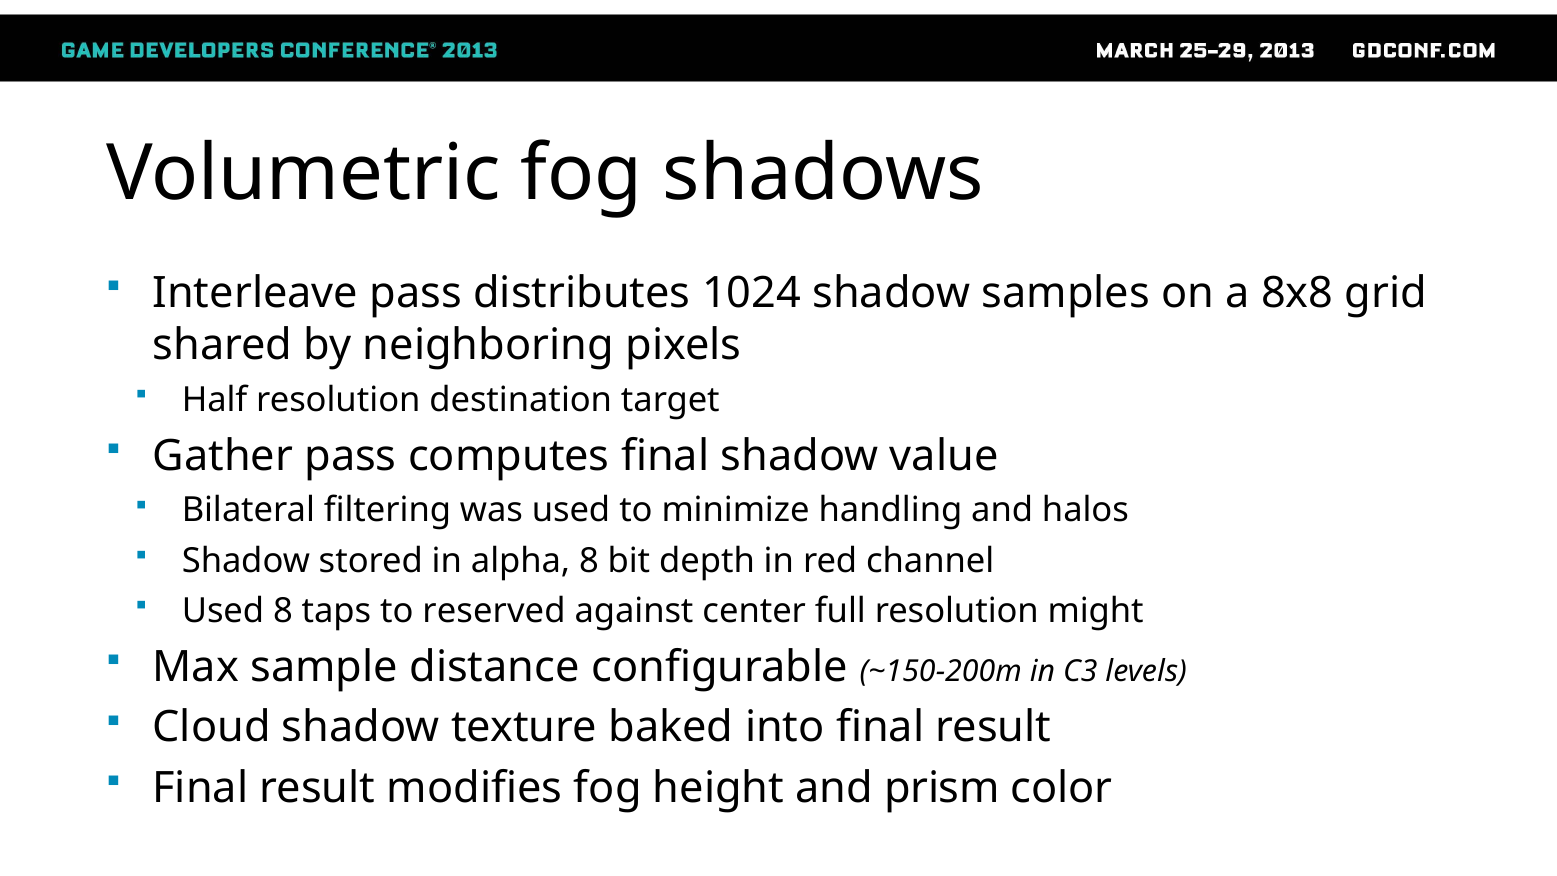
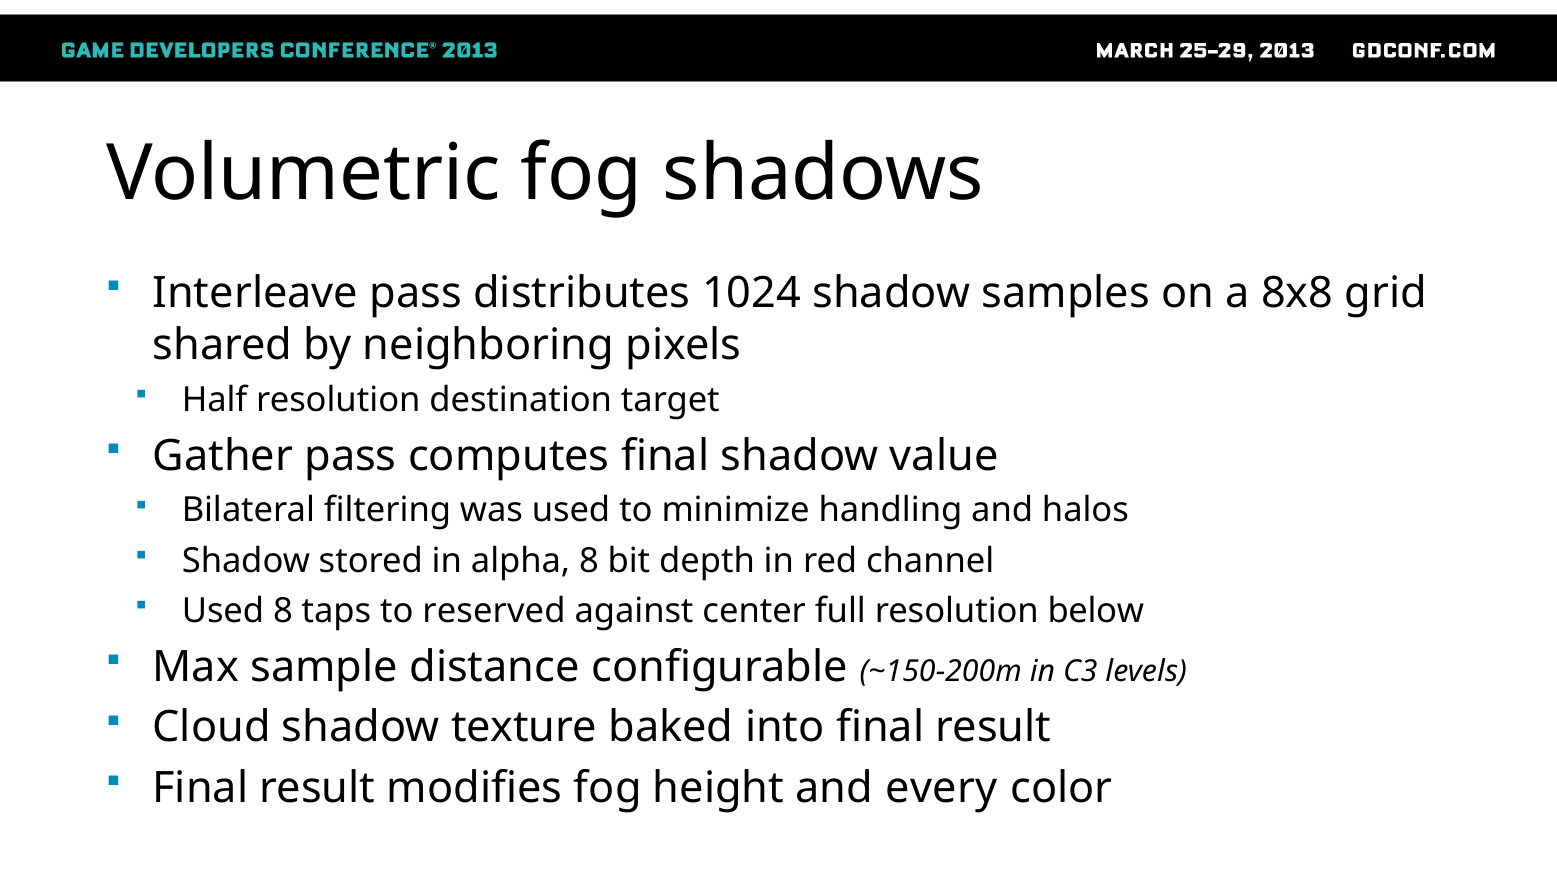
might: might -> below
prism: prism -> every
